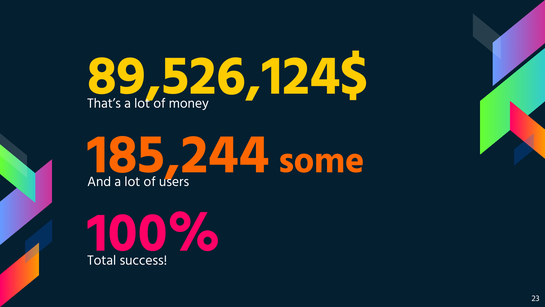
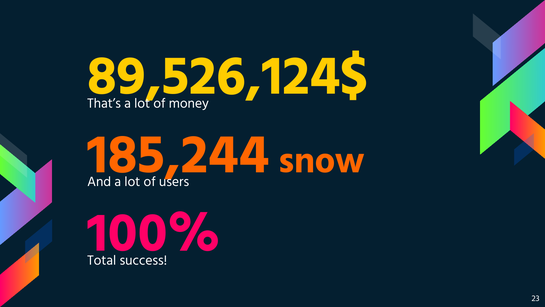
some: some -> snow
